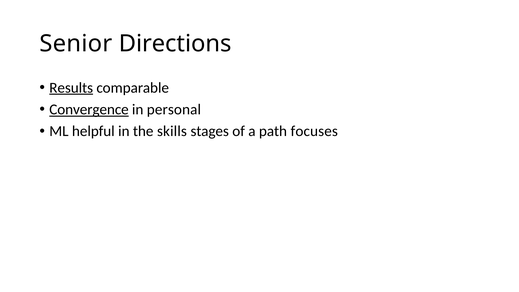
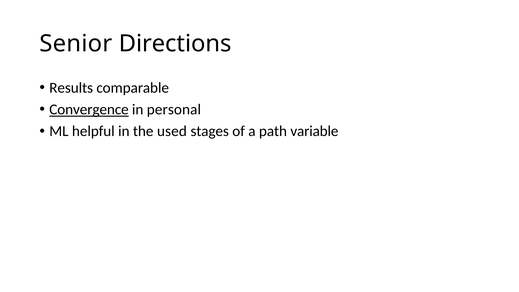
Results underline: present -> none
skills: skills -> used
focuses: focuses -> variable
